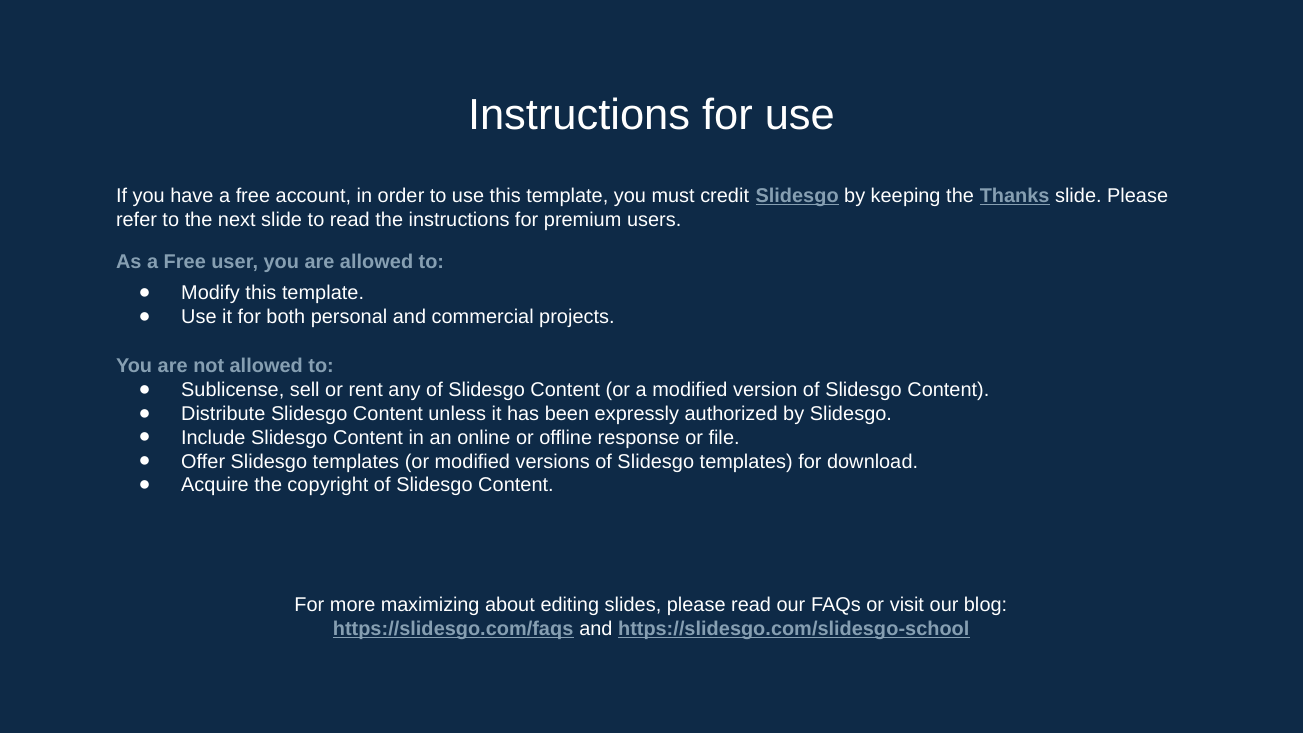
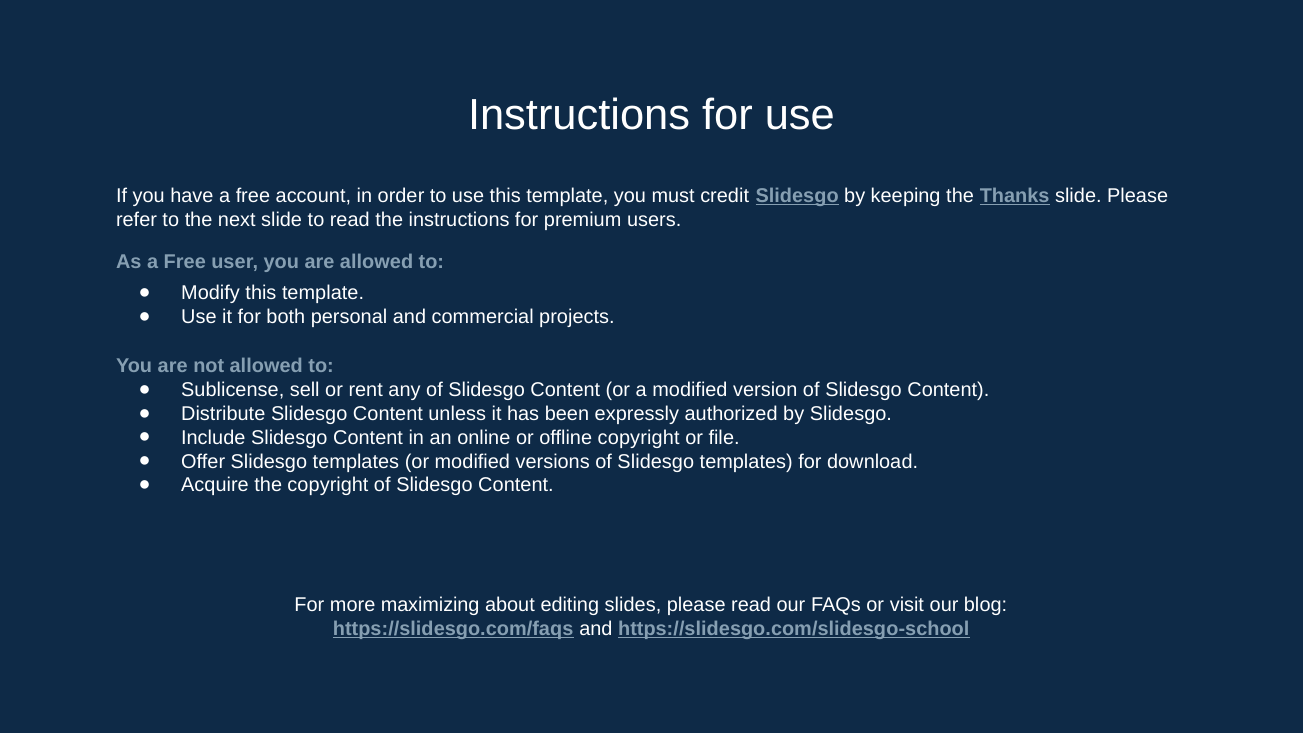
offline response: response -> copyright
